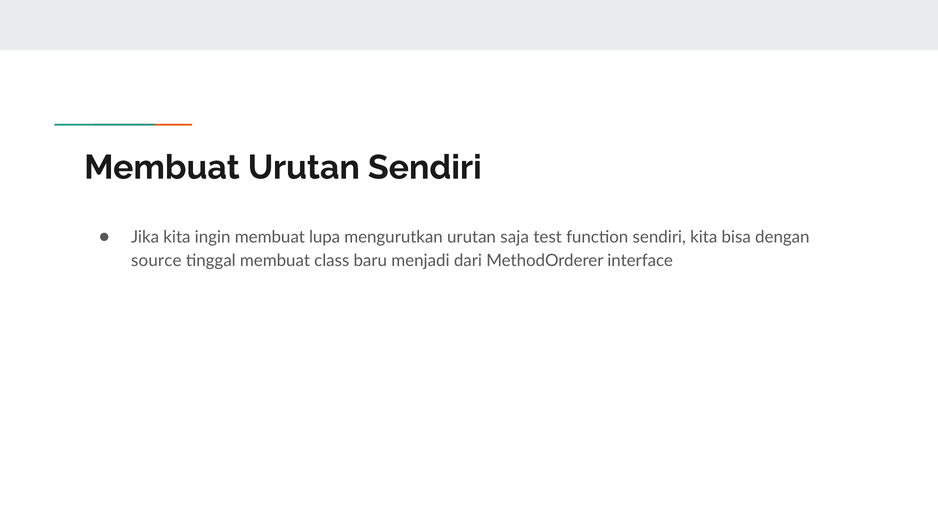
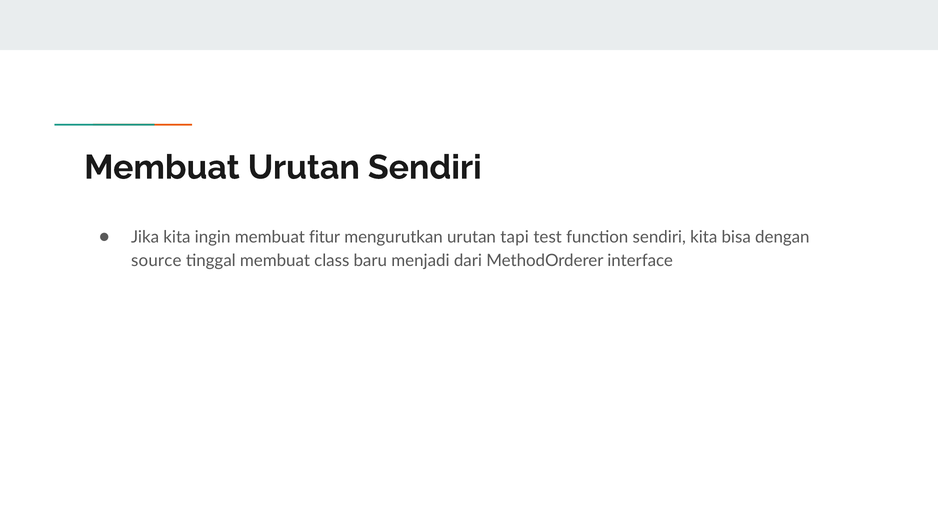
lupa: lupa -> fitur
saja: saja -> tapi
